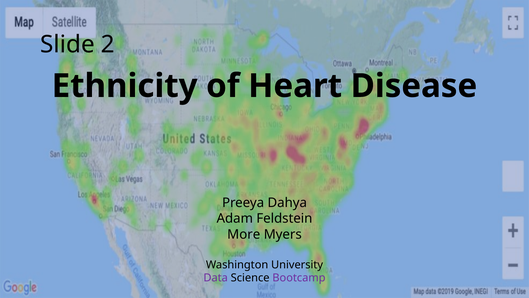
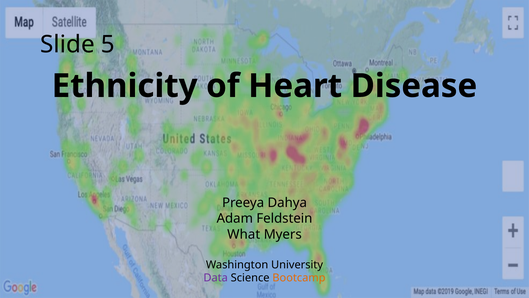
2: 2 -> 5
More: More -> What
Bootcamp colour: purple -> orange
